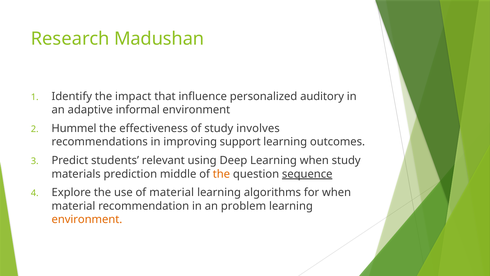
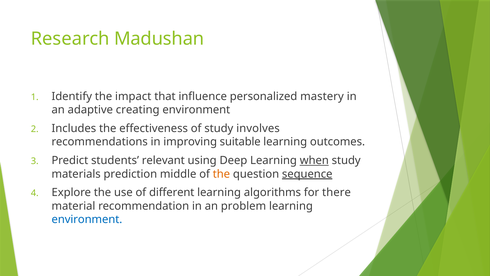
auditory: auditory -> mastery
informal: informal -> creating
Hummel: Hummel -> Includes
support: support -> suitable
when at (314, 160) underline: none -> present
of material: material -> different
for when: when -> there
environment at (87, 219) colour: orange -> blue
